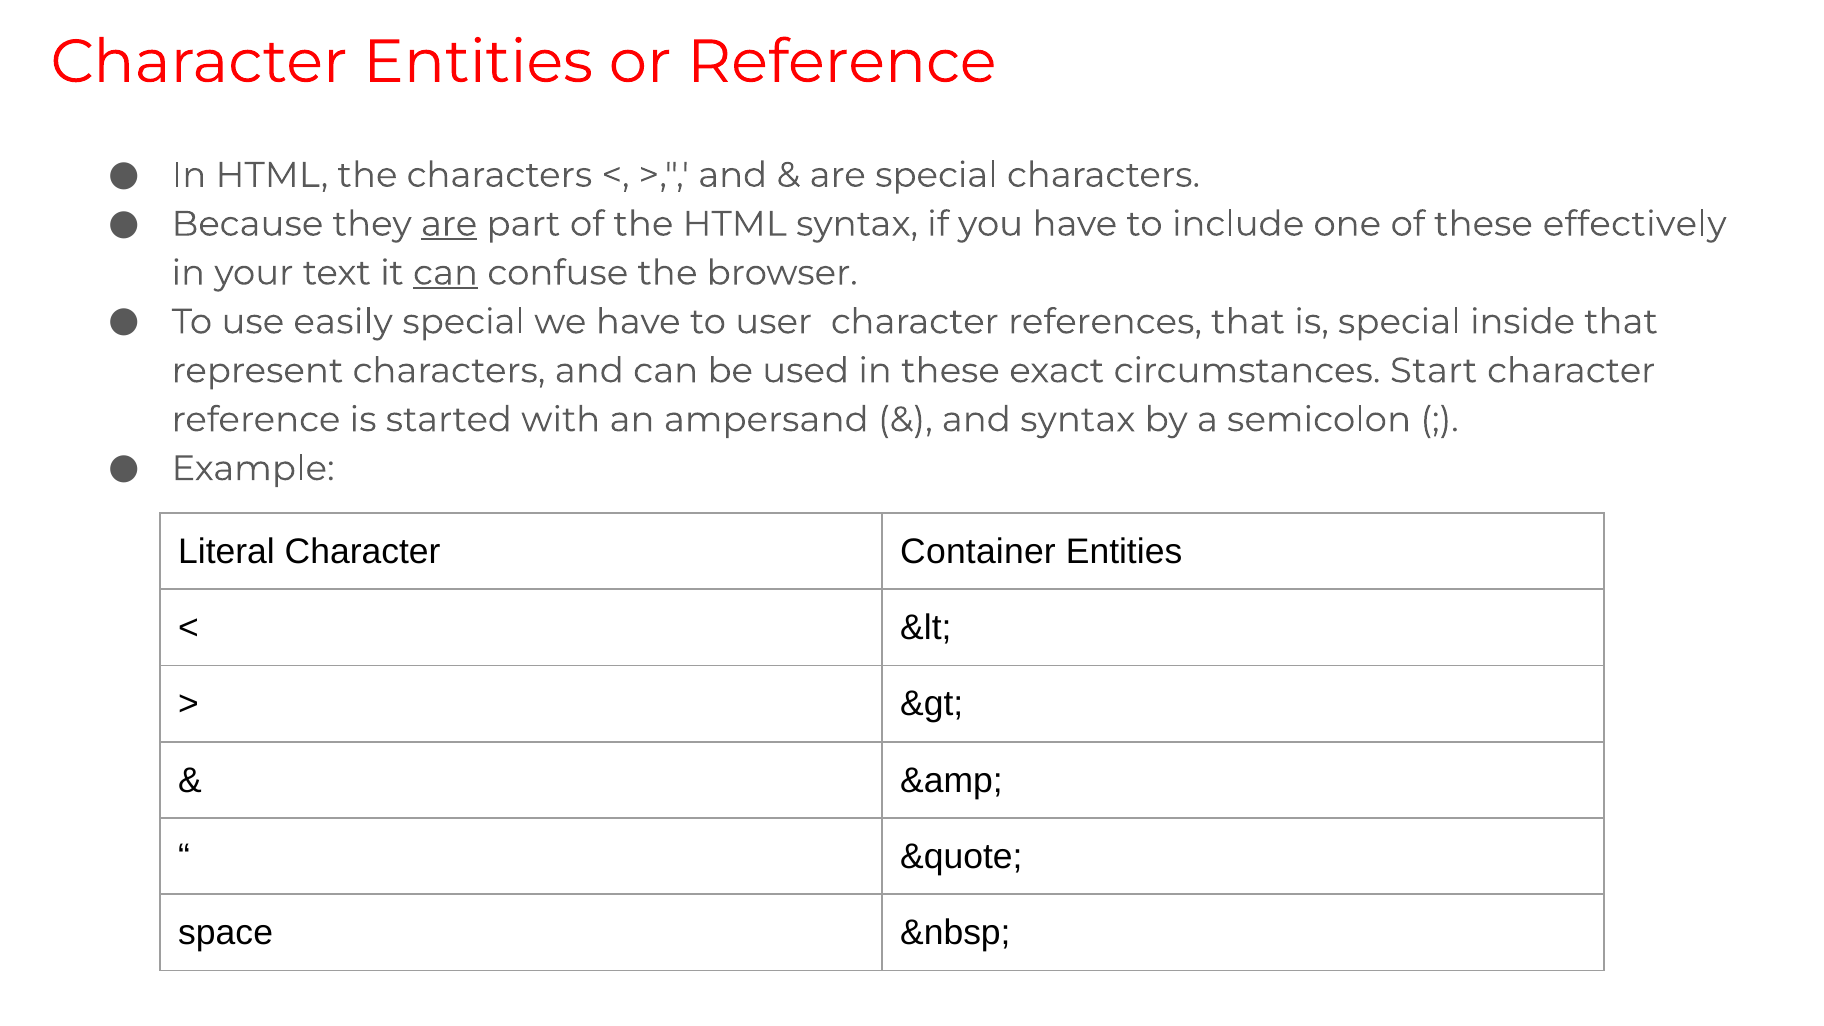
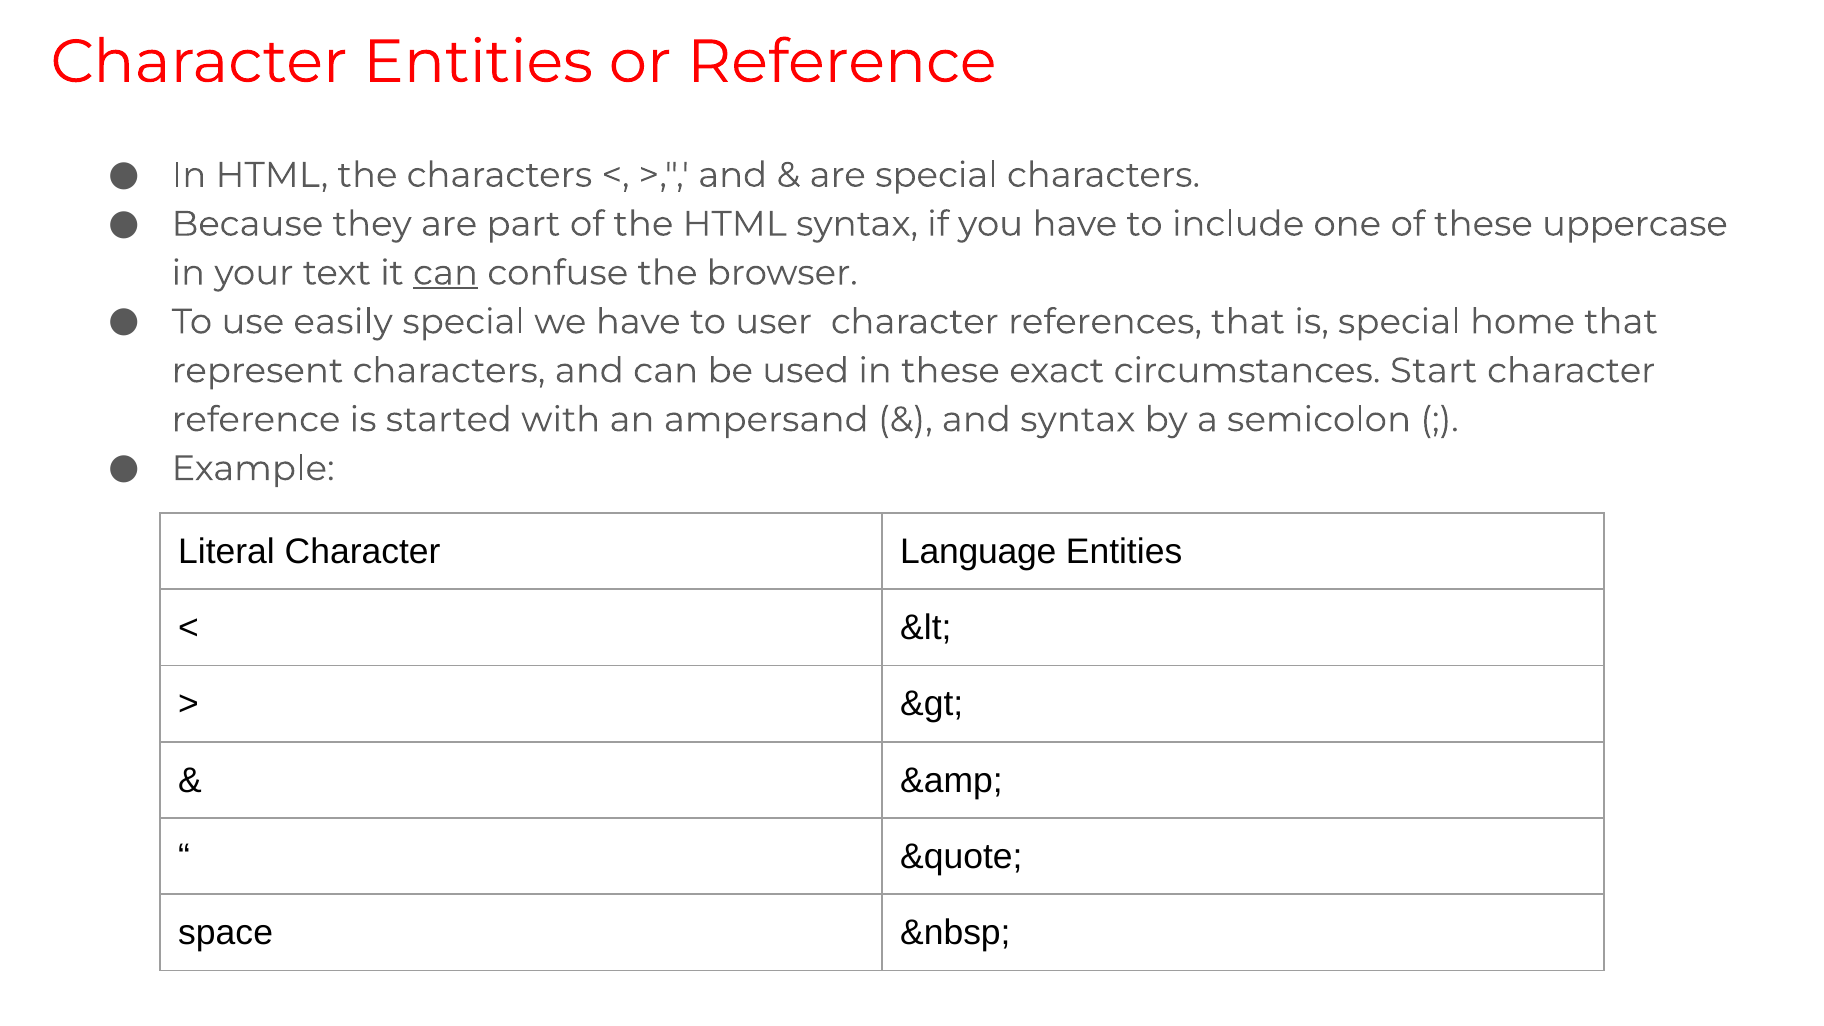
are at (449, 224) underline: present -> none
effectively: effectively -> uppercase
inside: inside -> home
Container: Container -> Language
